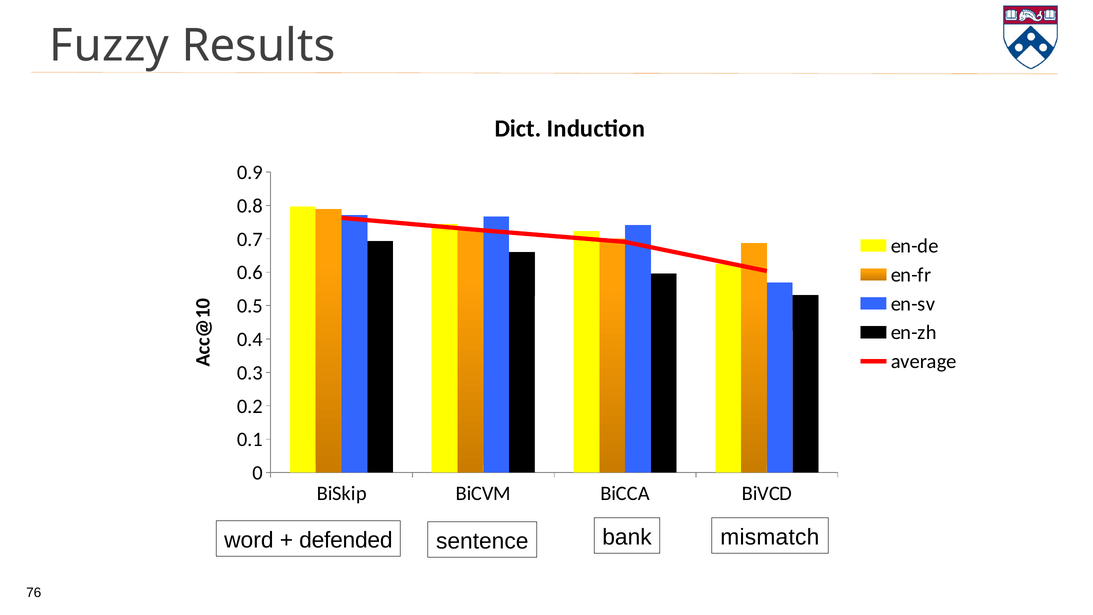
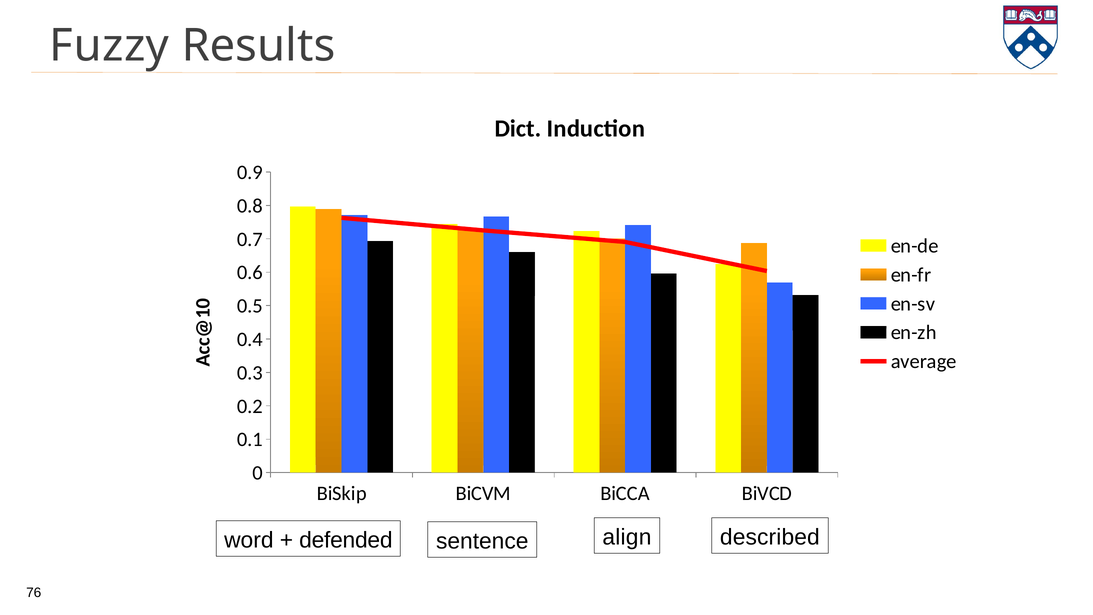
bank: bank -> align
mismatch: mismatch -> described
